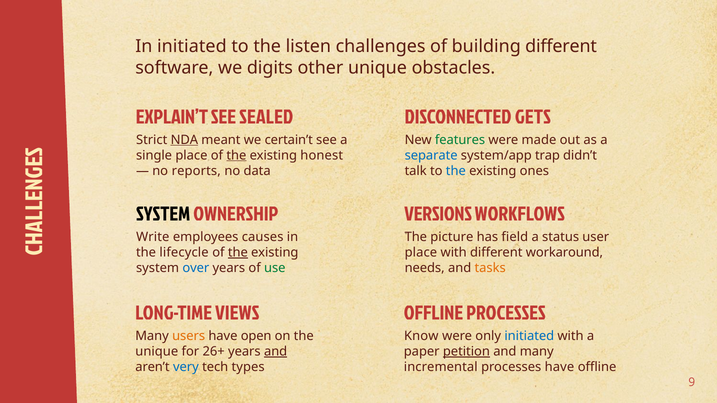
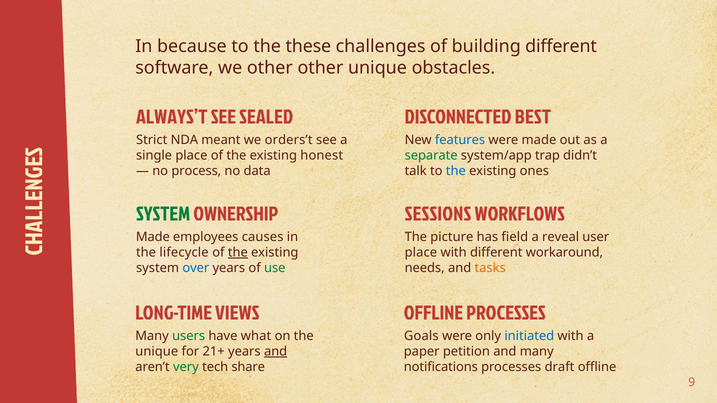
In initiated: initiated -> because
listen: listen -> these
we digits: digits -> other
EXPLAIN’T: EXPLAIN’T -> ALWAYS’T
GETS: GETS -> BEST
NDA underline: present -> none
certain’t: certain’t -> orders’t
features colour: green -> blue
the at (236, 155) underline: present -> none
separate colour: blue -> green
reports: reports -> process
SYSTEM at (163, 214) colour: black -> green
VERSIONS: VERSIONS -> SESSIONS
Write at (153, 237): Write -> Made
status: status -> reveal
users colour: orange -> green
open: open -> what
Know: Know -> Goals
26+: 26+ -> 21+
petition underline: present -> none
very colour: blue -> green
types: types -> share
incremental: incremental -> notifications
processes have: have -> draft
